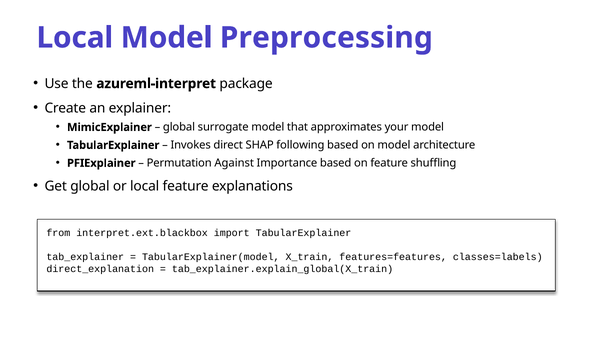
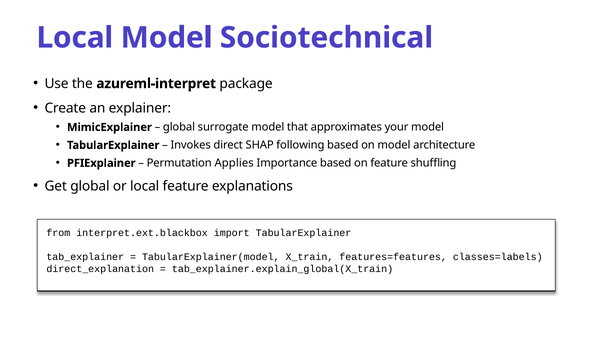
Preprocessing: Preprocessing -> Sociotechnical
Against: Against -> Applies
